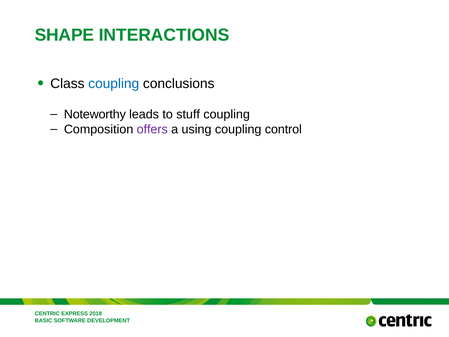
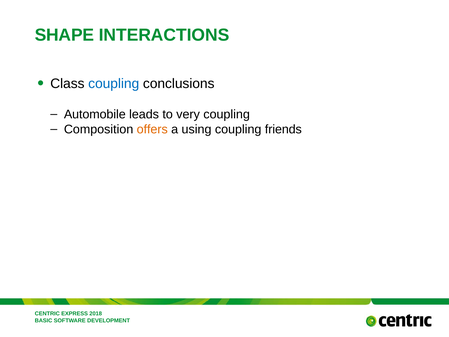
Noteworthy: Noteworthy -> Automobile
stuff: stuff -> very
offers colour: purple -> orange
control: control -> friends
